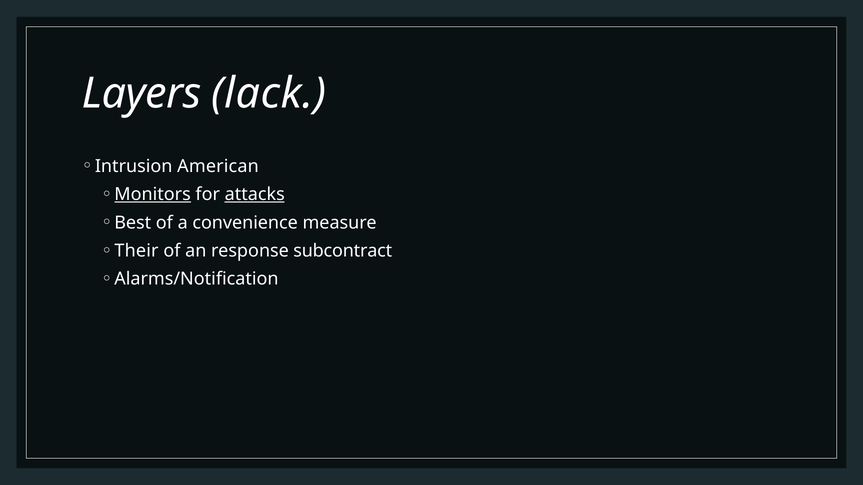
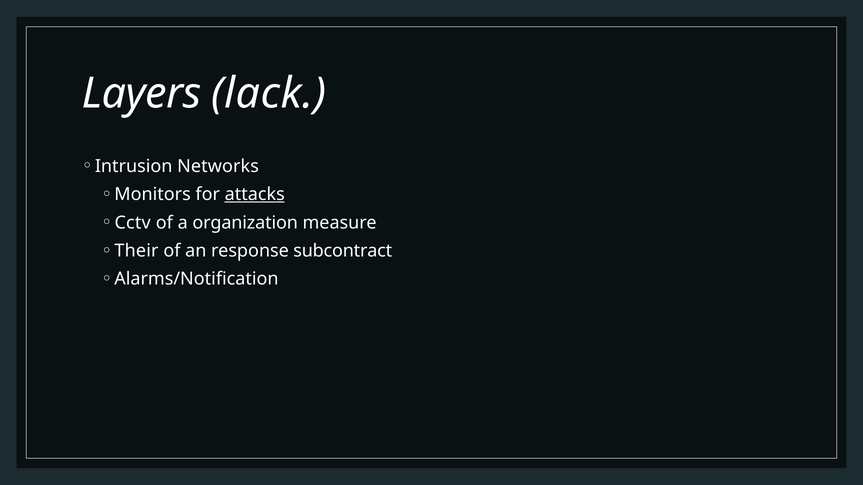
American: American -> Networks
Monitors underline: present -> none
Best: Best -> Cctv
convenience: convenience -> organization
